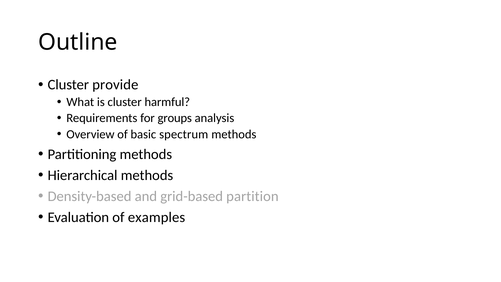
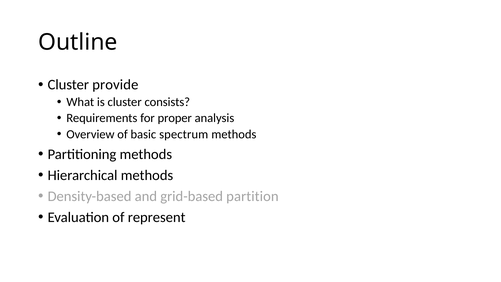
harmful: harmful -> consists
groups: groups -> proper
examples: examples -> represent
